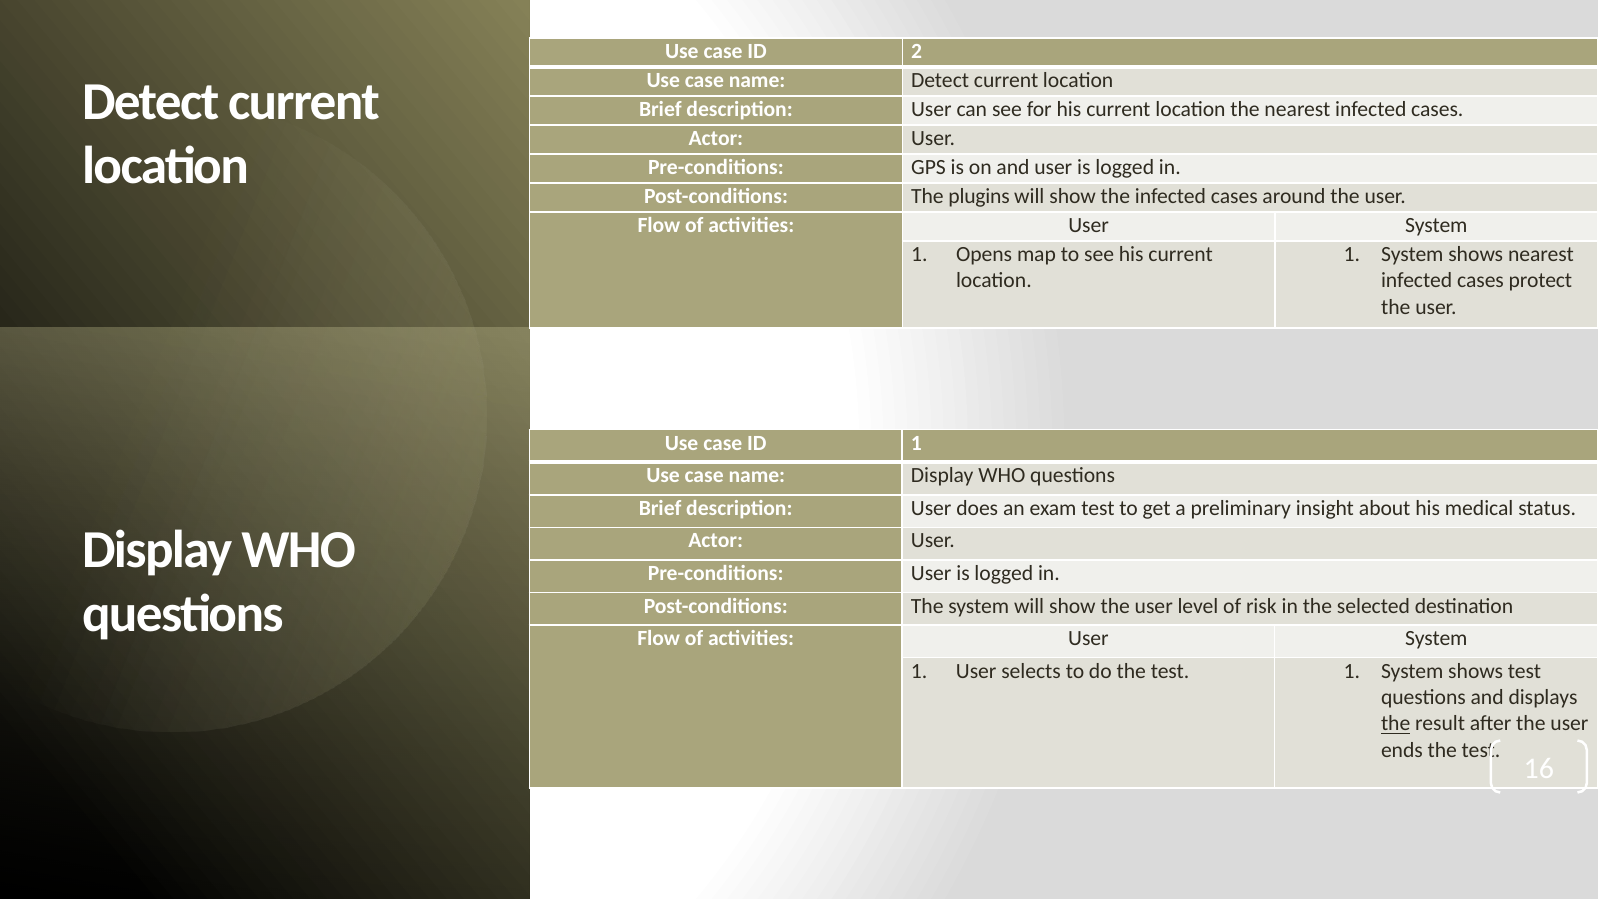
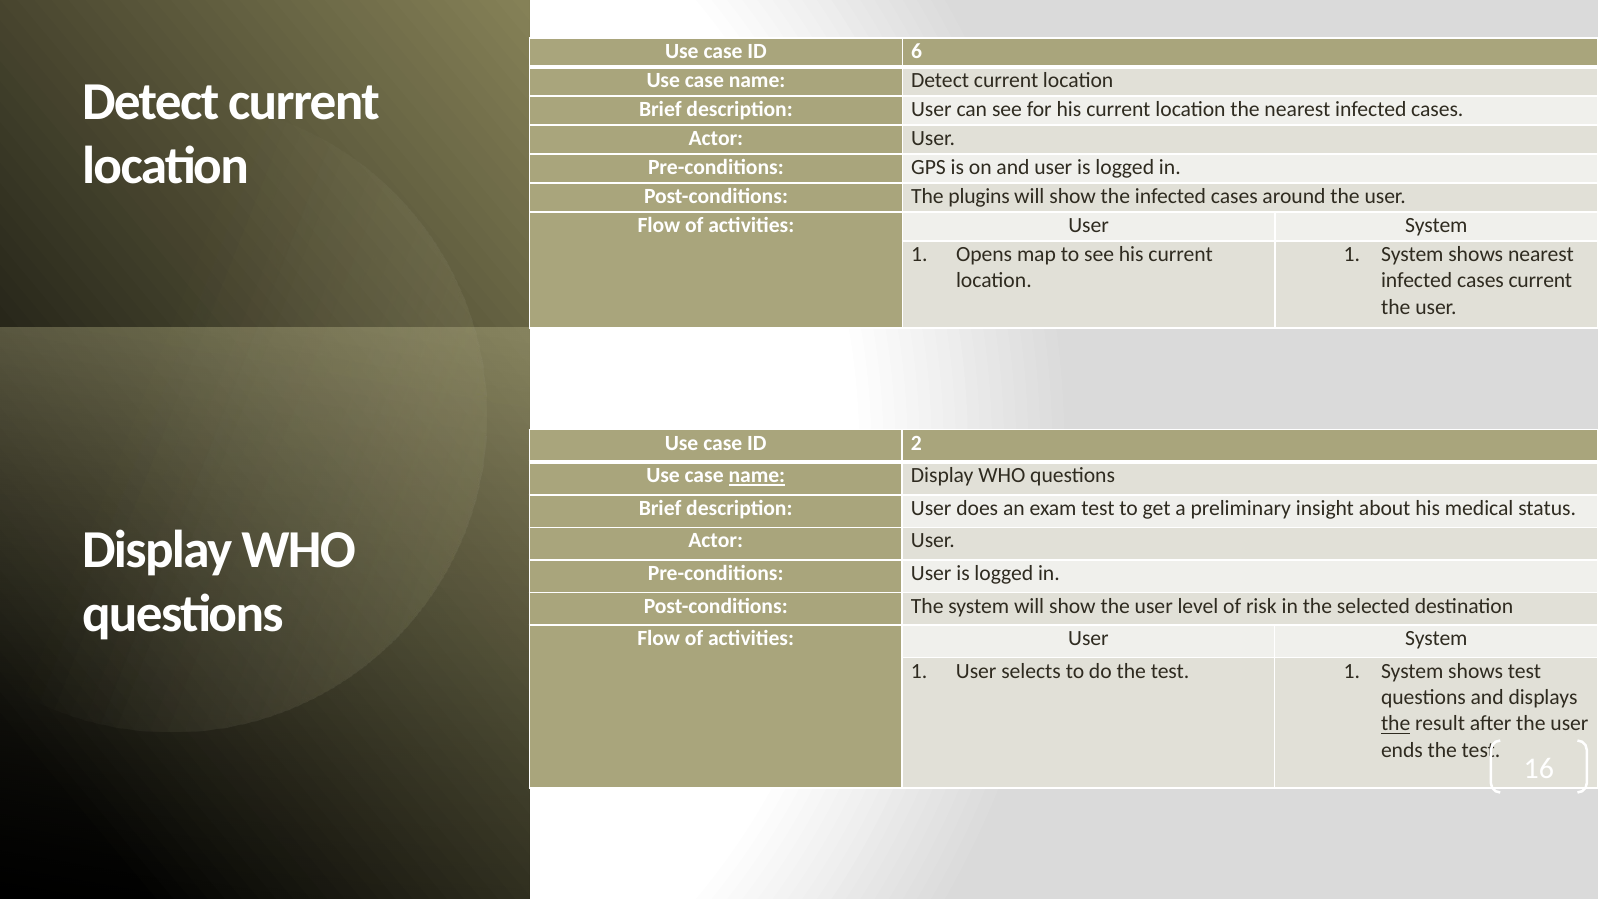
2: 2 -> 6
cases protect: protect -> current
ID 1: 1 -> 2
name at (757, 476) underline: none -> present
